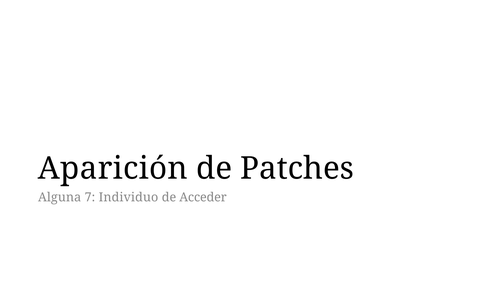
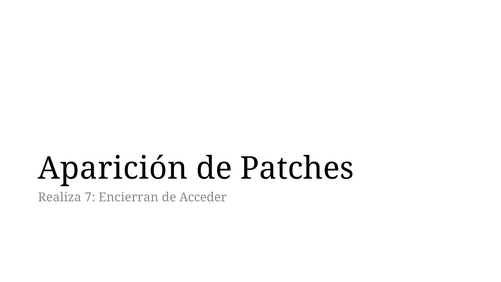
Alguna: Alguna -> Realiza
Individuo: Individuo -> Encierran
